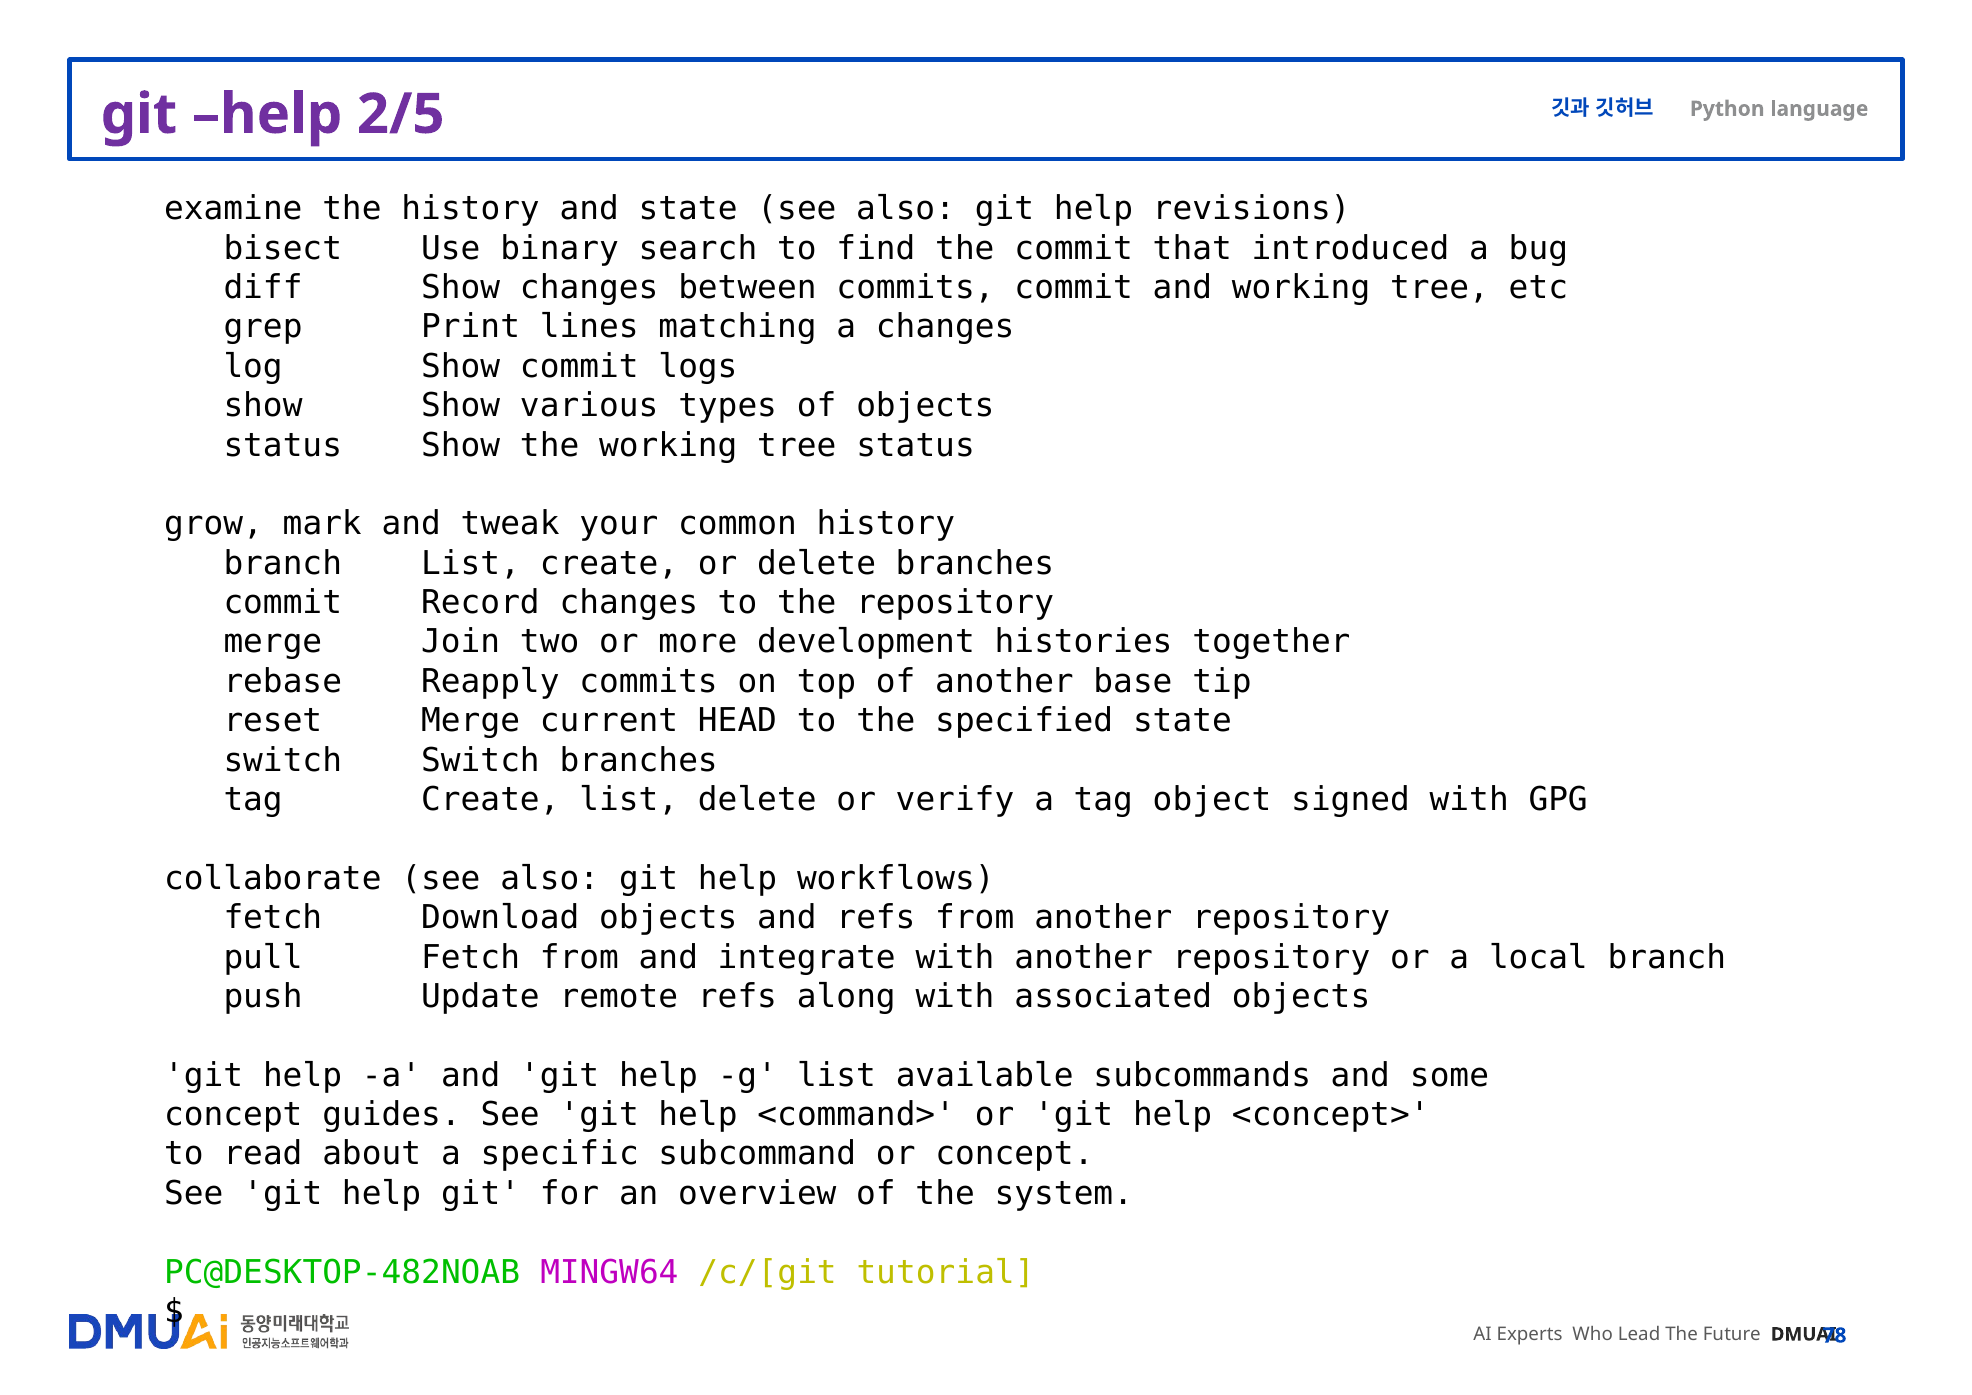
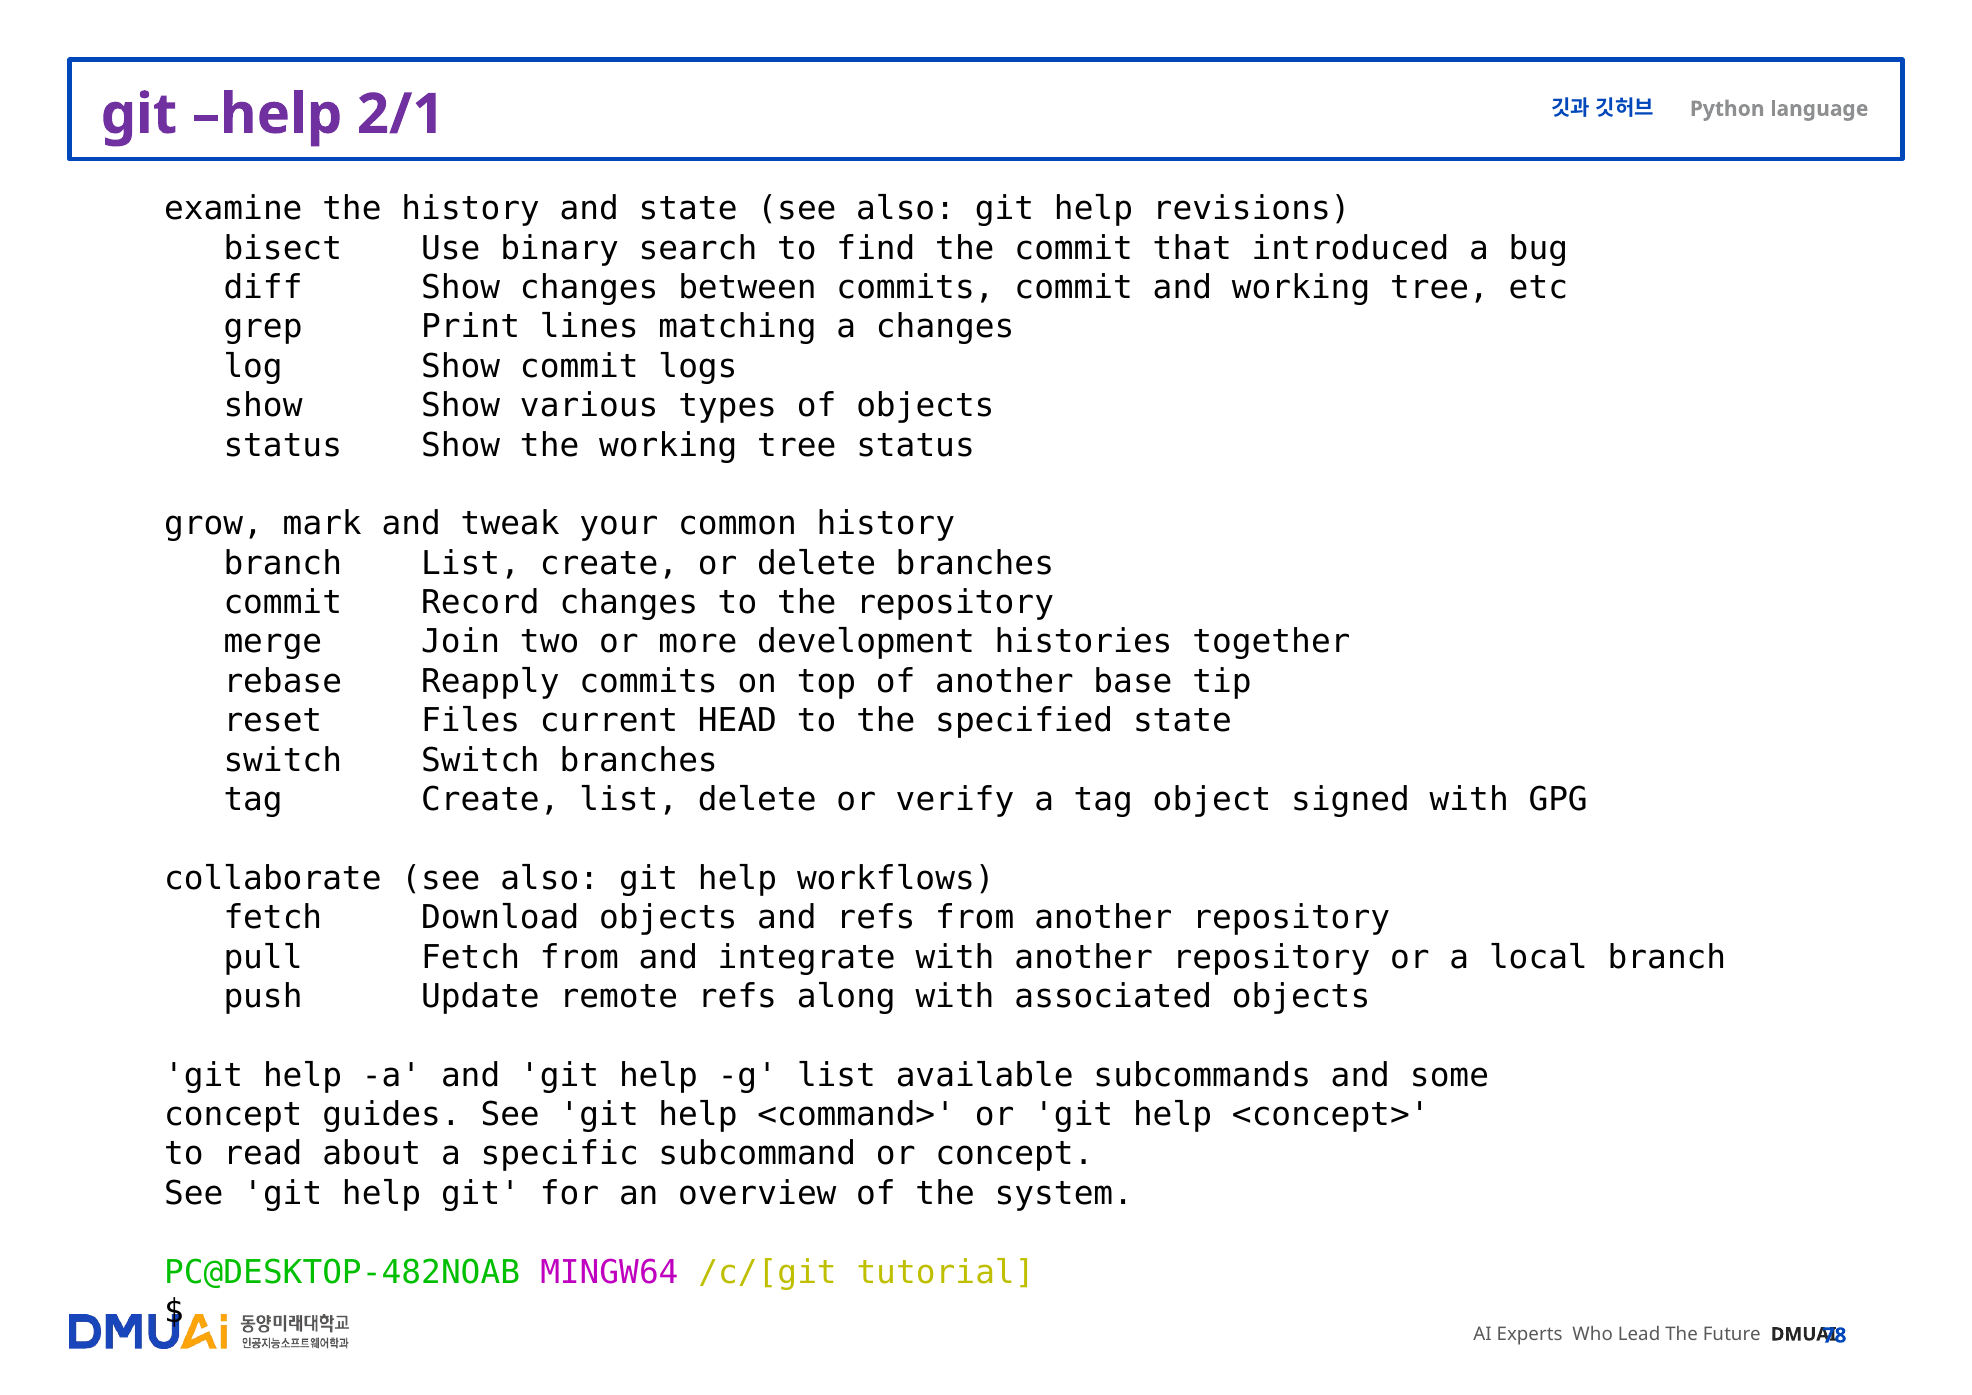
2/5: 2/5 -> 2/1
reset Merge: Merge -> Files
